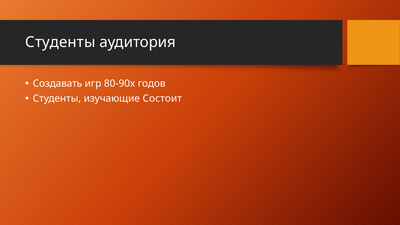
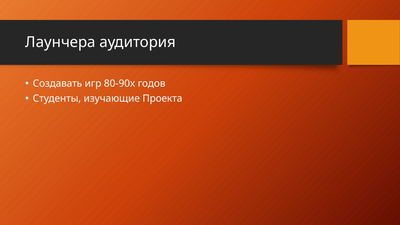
Студенты at (60, 42): Студенты -> Лаунчера
Состоит: Состоит -> Проекта
